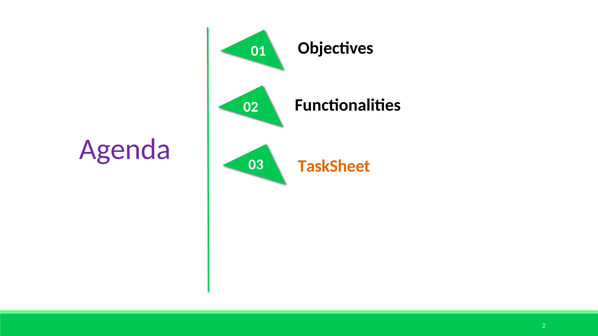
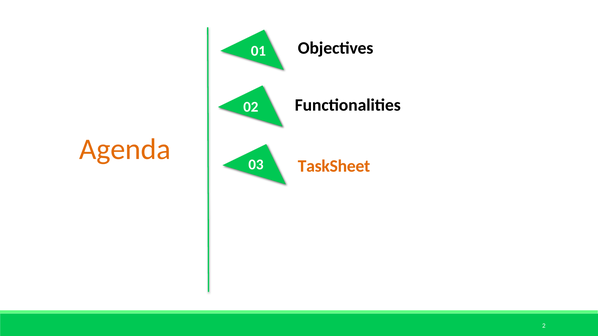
Agenda colour: purple -> orange
